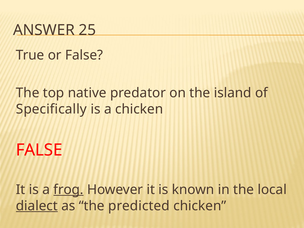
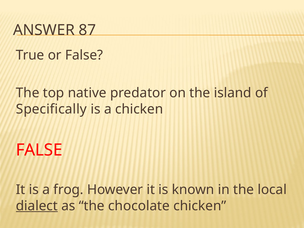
25: 25 -> 87
frog underline: present -> none
predicted: predicted -> chocolate
